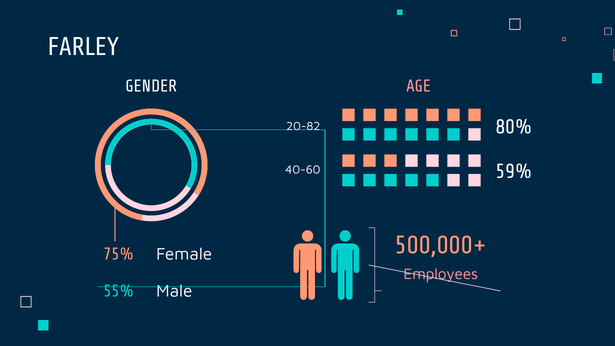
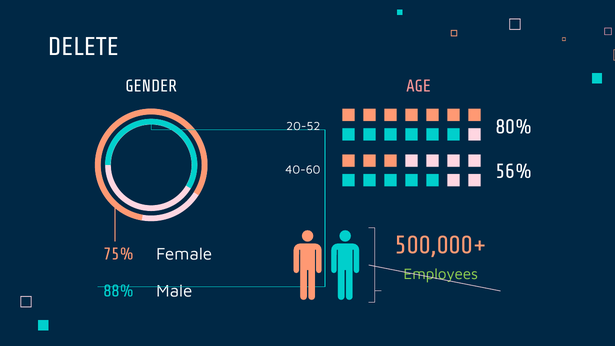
FARLEY: FARLEY -> DELETE
20-82: 20-82 -> 20-52
59%: 59% -> 56%
Employees colour: pink -> light green
55%: 55% -> 88%
